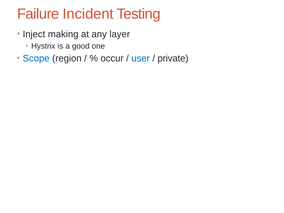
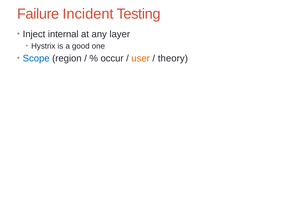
making: making -> internal
user colour: blue -> orange
private: private -> theory
